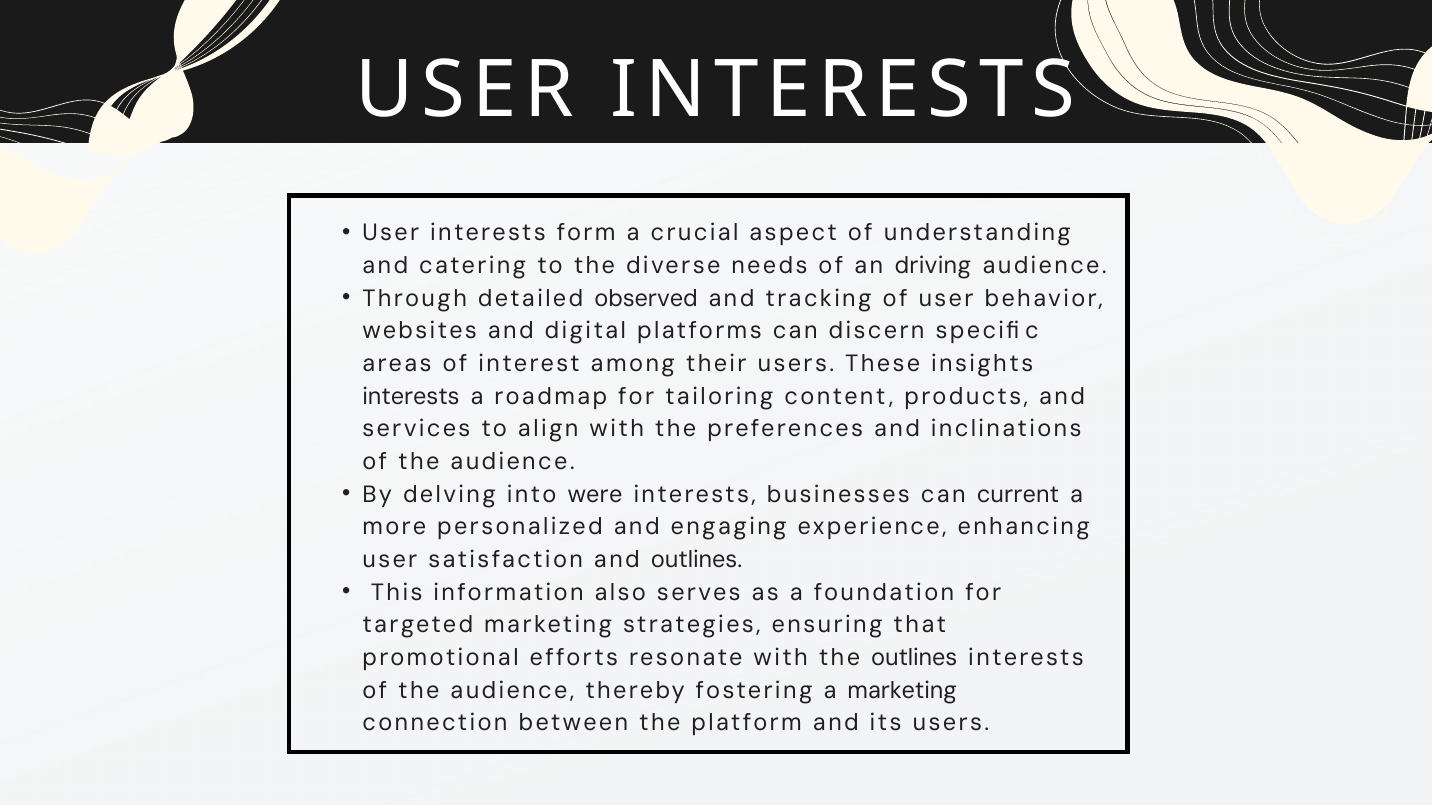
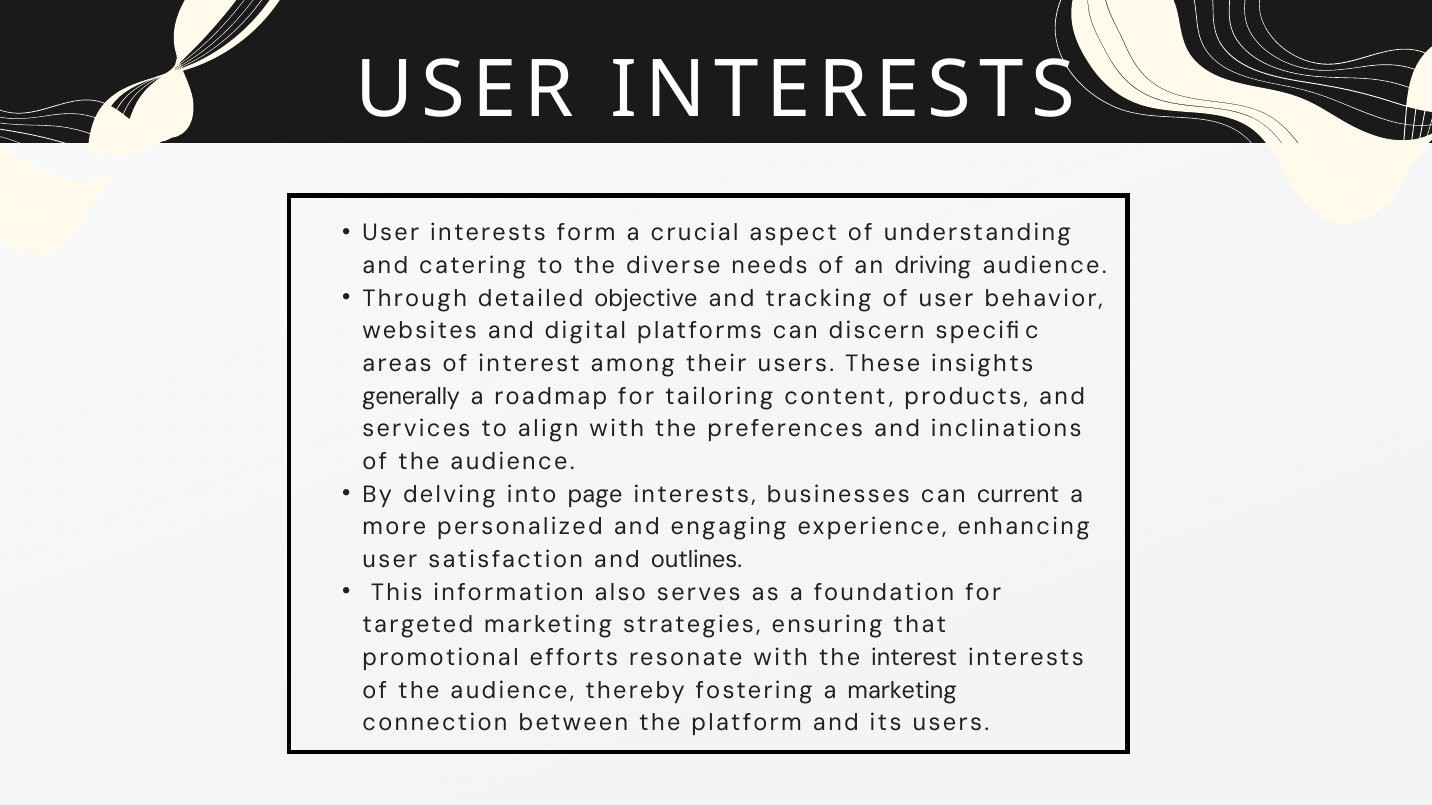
observed: observed -> objective
interests at (411, 397): interests -> generally
were: were -> page
the outlines: outlines -> interest
